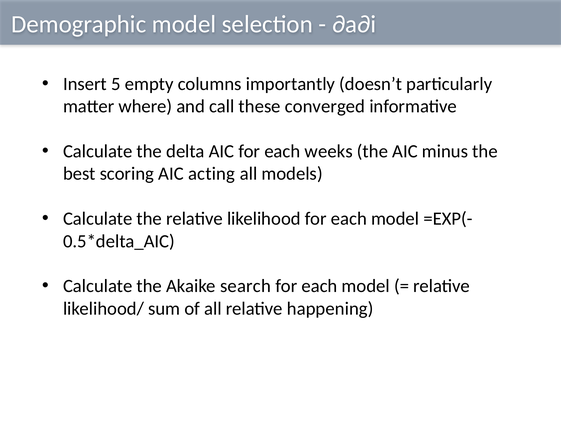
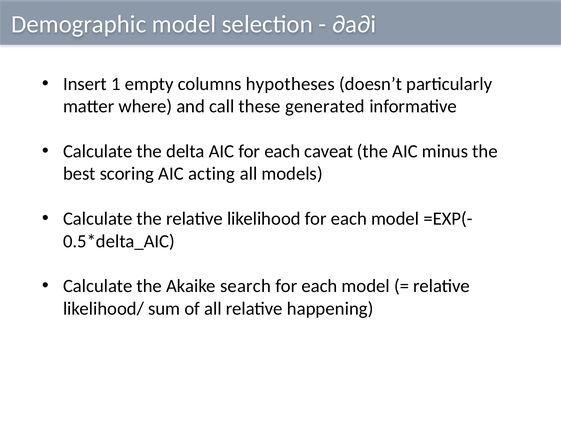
5: 5 -> 1
importantly: importantly -> hypotheses
converged: converged -> generated
weeks: weeks -> caveat
